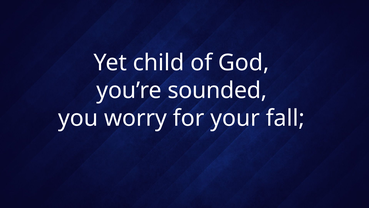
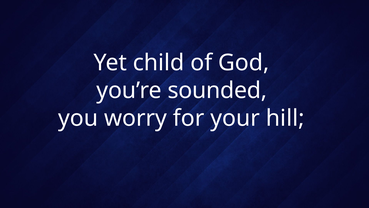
fall: fall -> hill
